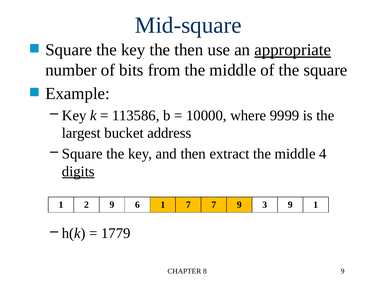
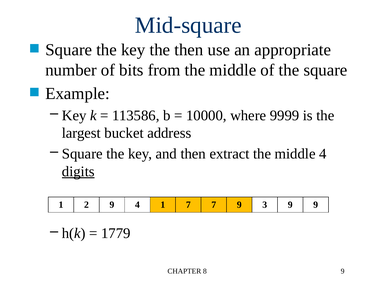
appropriate underline: present -> none
9 6: 6 -> 4
9 1: 1 -> 9
